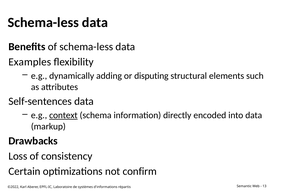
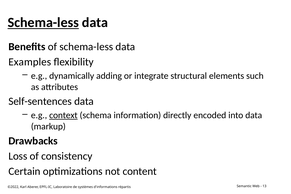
Schema-less at (43, 23) underline: none -> present
disputing: disputing -> integrate
confirm: confirm -> content
